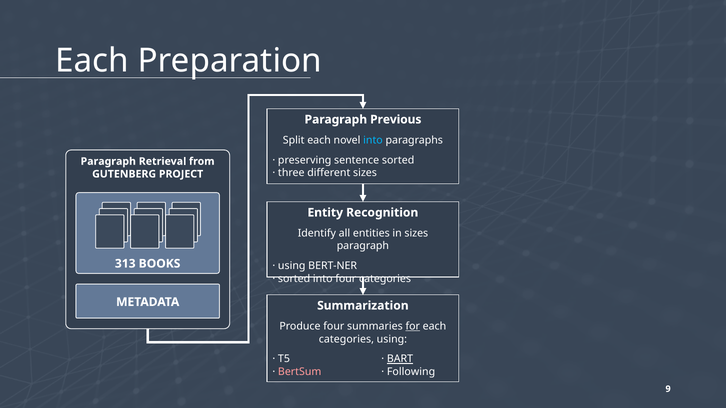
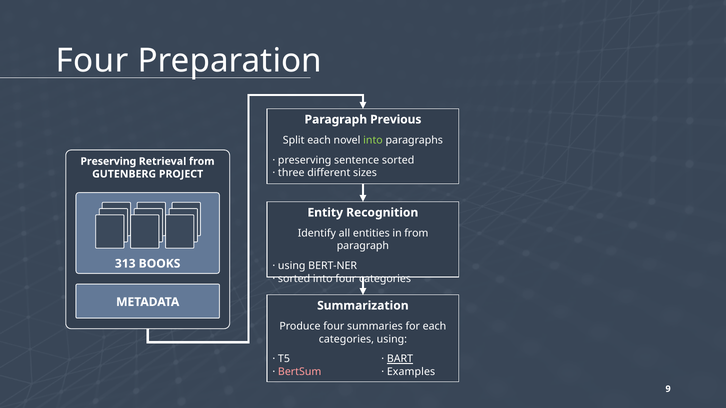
Each at (92, 61): Each -> Four
into at (373, 140) colour: light blue -> light green
Paragraph at (108, 161): Paragraph -> Preserving
in sizes: sizes -> from
for underline: present -> none
Following: Following -> Examples
